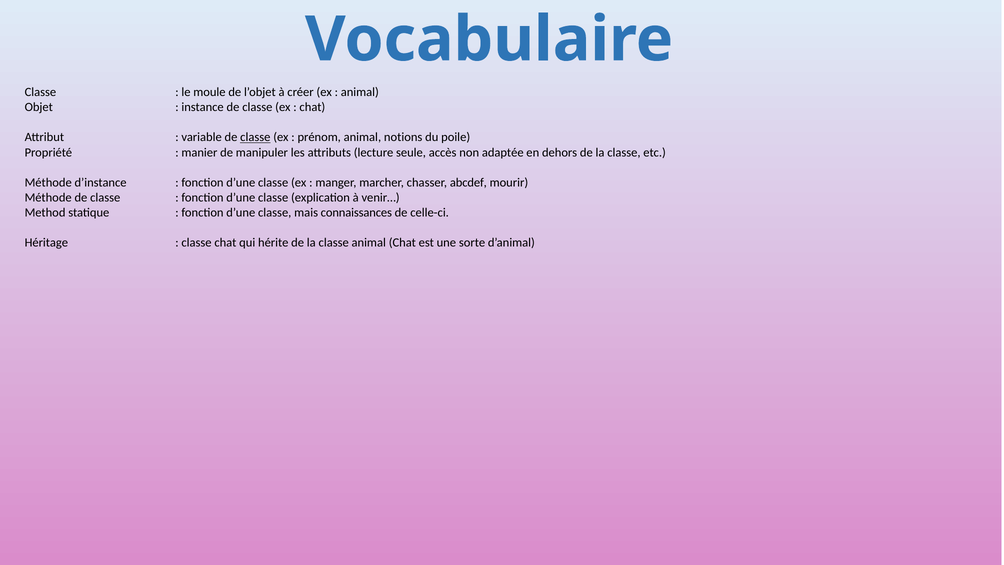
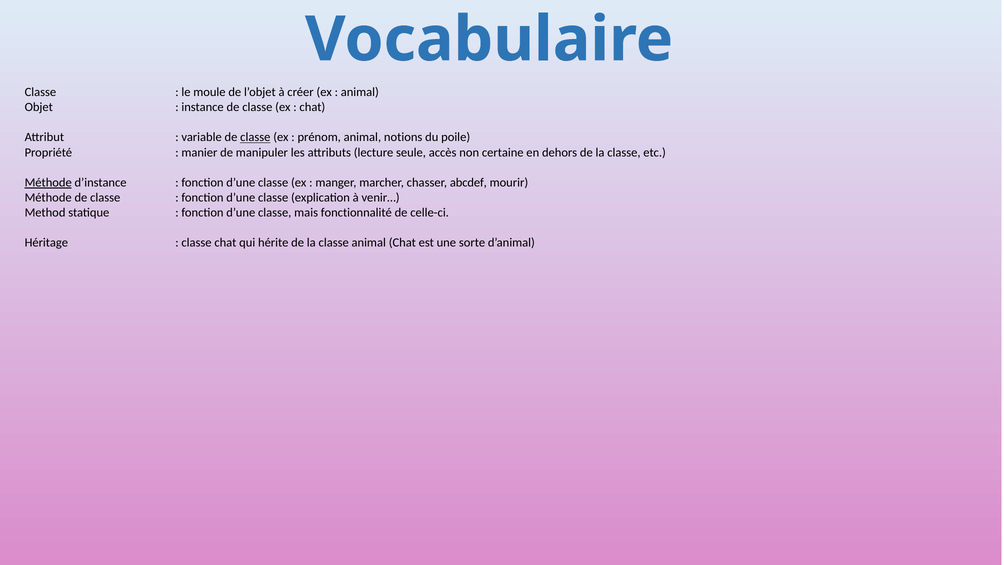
adaptée: adaptée -> certaine
Méthode at (48, 182) underline: none -> present
connaissances: connaissances -> fonctionnalité
